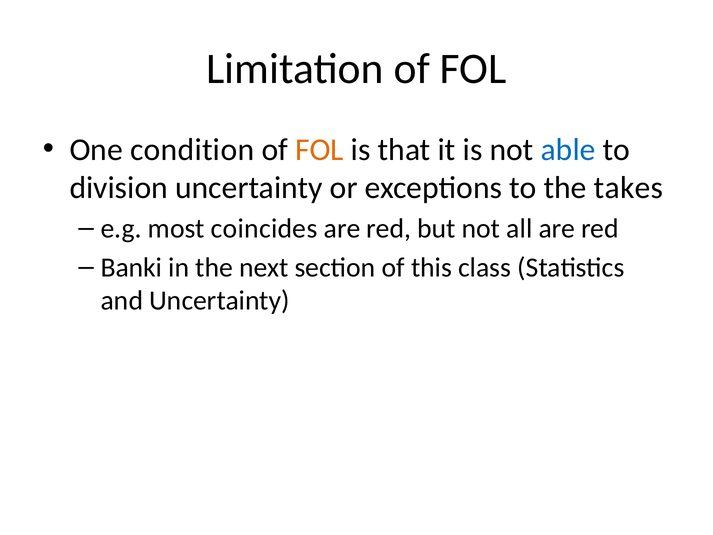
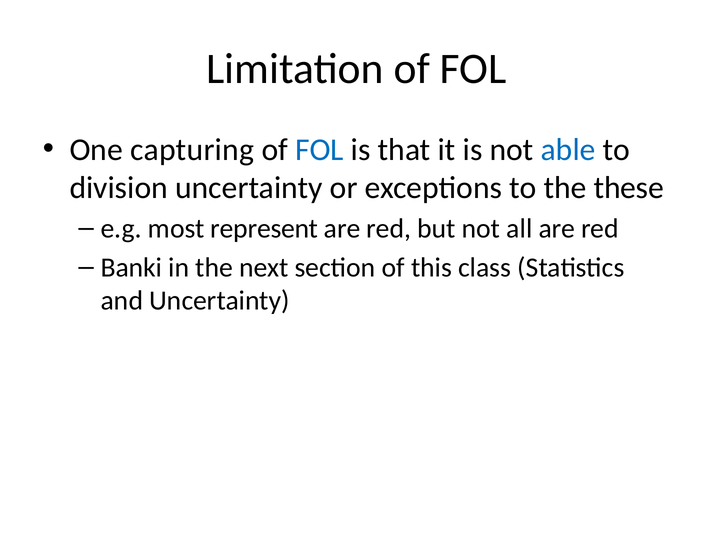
condition: condition -> capturing
FOL at (319, 150) colour: orange -> blue
takes: takes -> these
coincides: coincides -> represent
